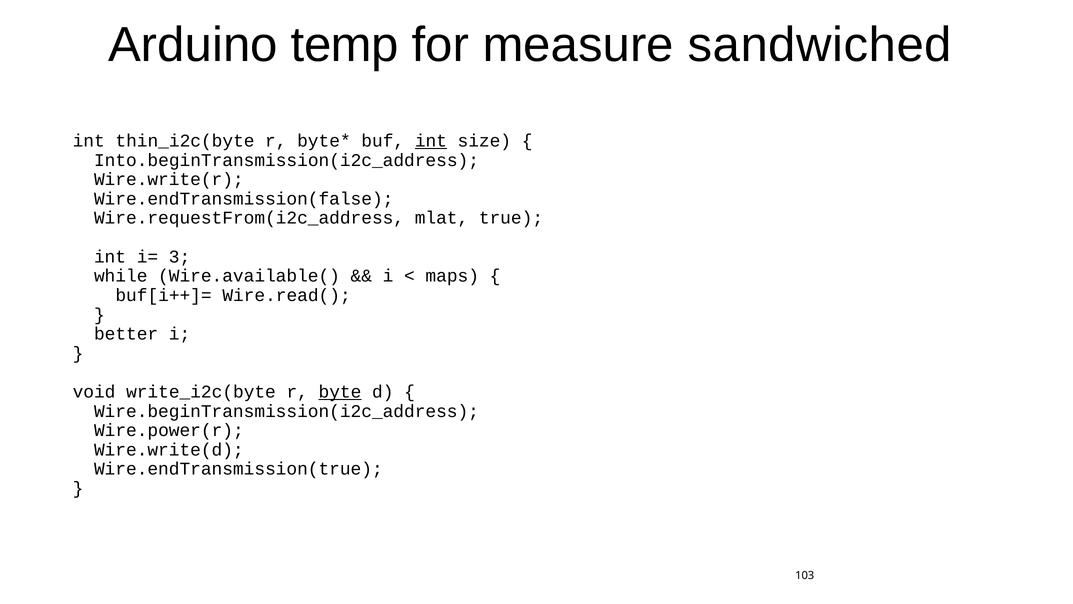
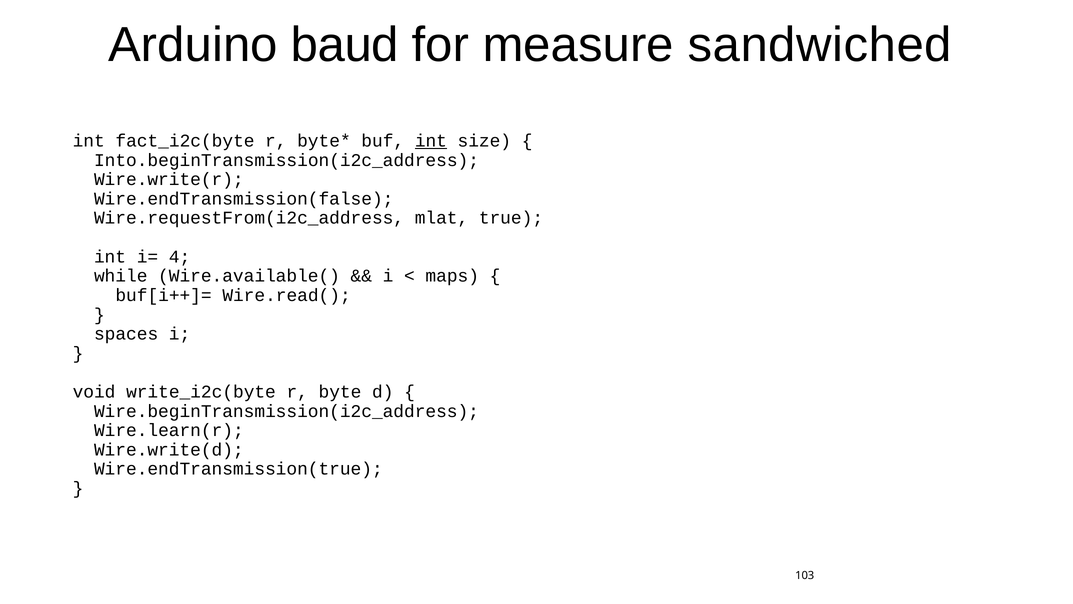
temp: temp -> baud
thin_i2c(byte: thin_i2c(byte -> fact_i2c(byte
3: 3 -> 4
better: better -> spaces
byte underline: present -> none
Wire.power(r: Wire.power(r -> Wire.learn(r
